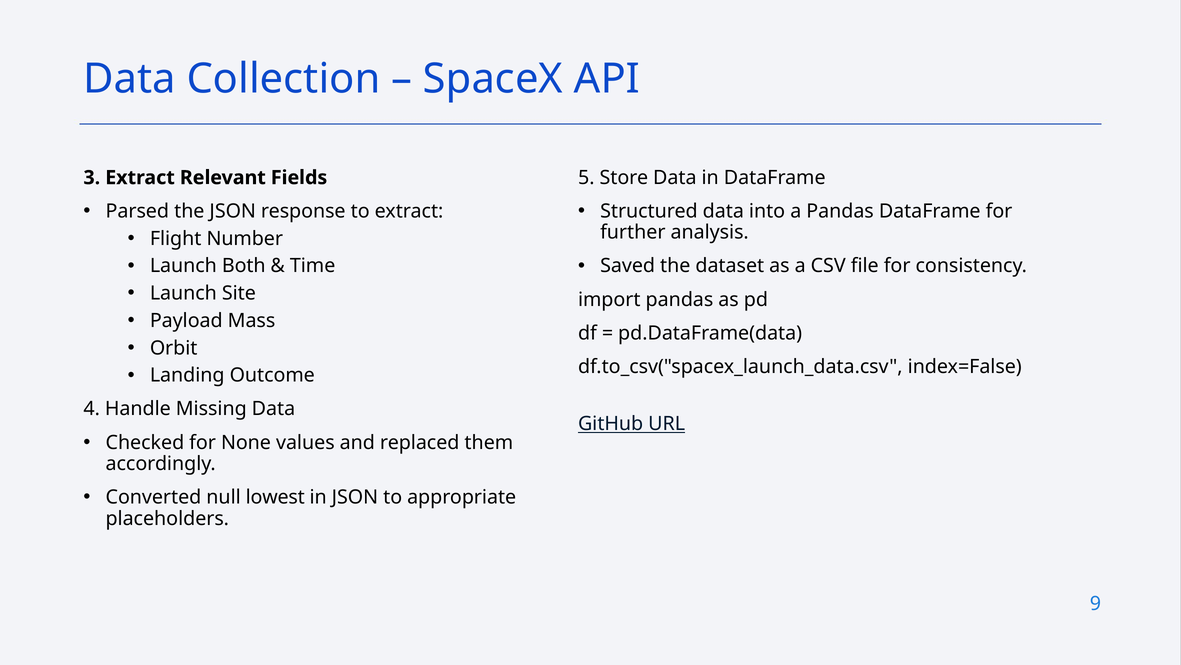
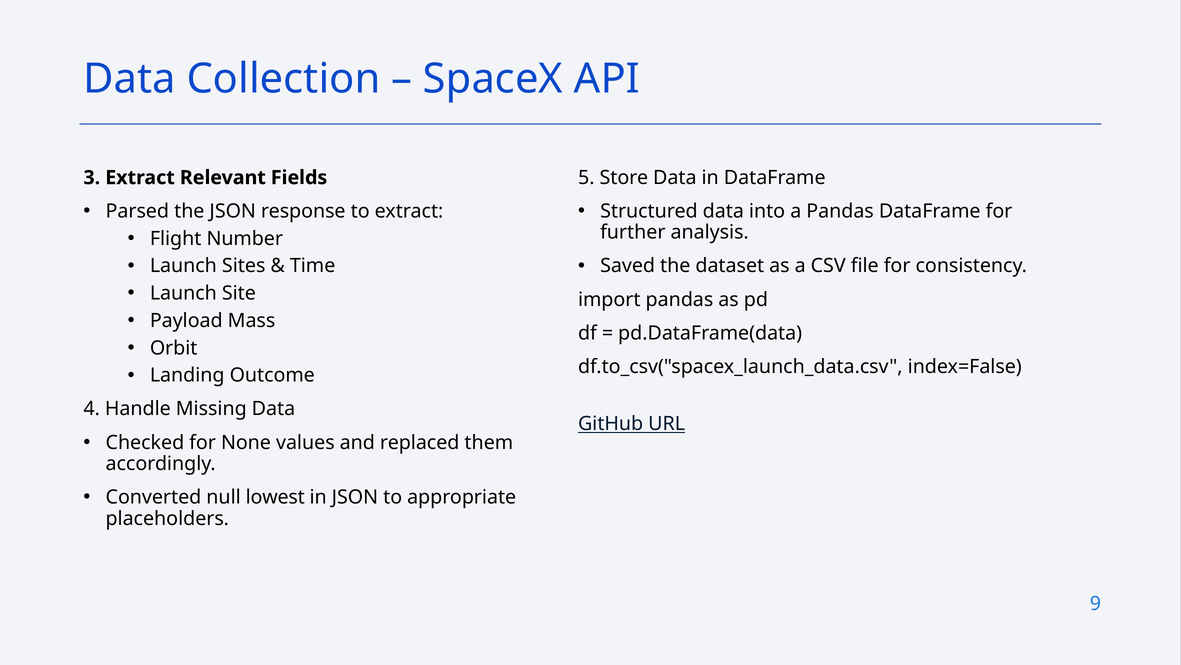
Both: Both -> Sites
